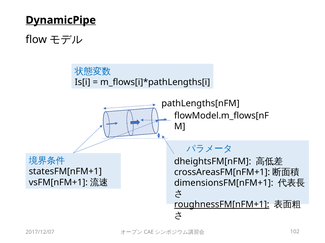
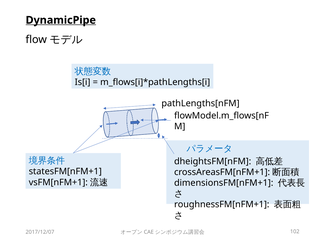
roughnessFM[nFM+1 underline: present -> none
